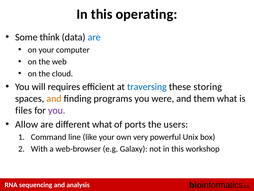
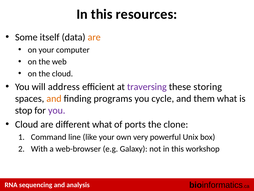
operating: operating -> resources
think: think -> itself
are at (94, 37) colour: blue -> orange
requires: requires -> address
traversing colour: blue -> purple
were: were -> cycle
files: files -> stop
Allow at (27, 124): Allow -> Cloud
users: users -> clone
